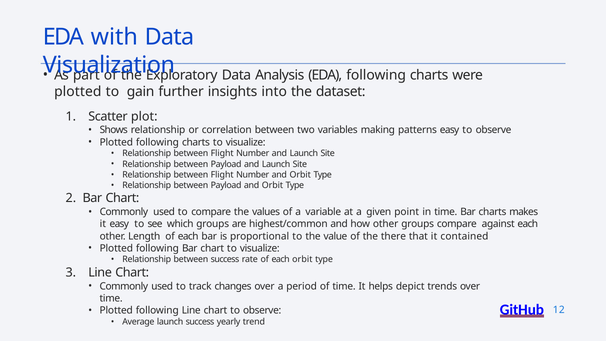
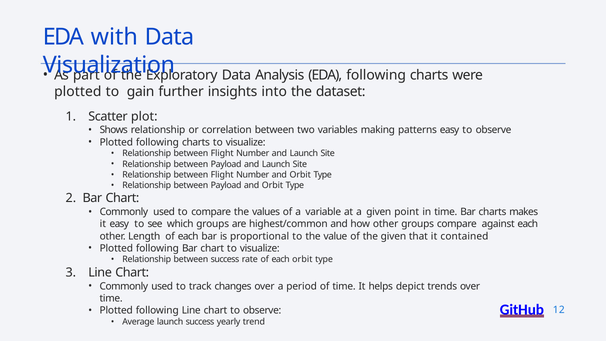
the there: there -> given
